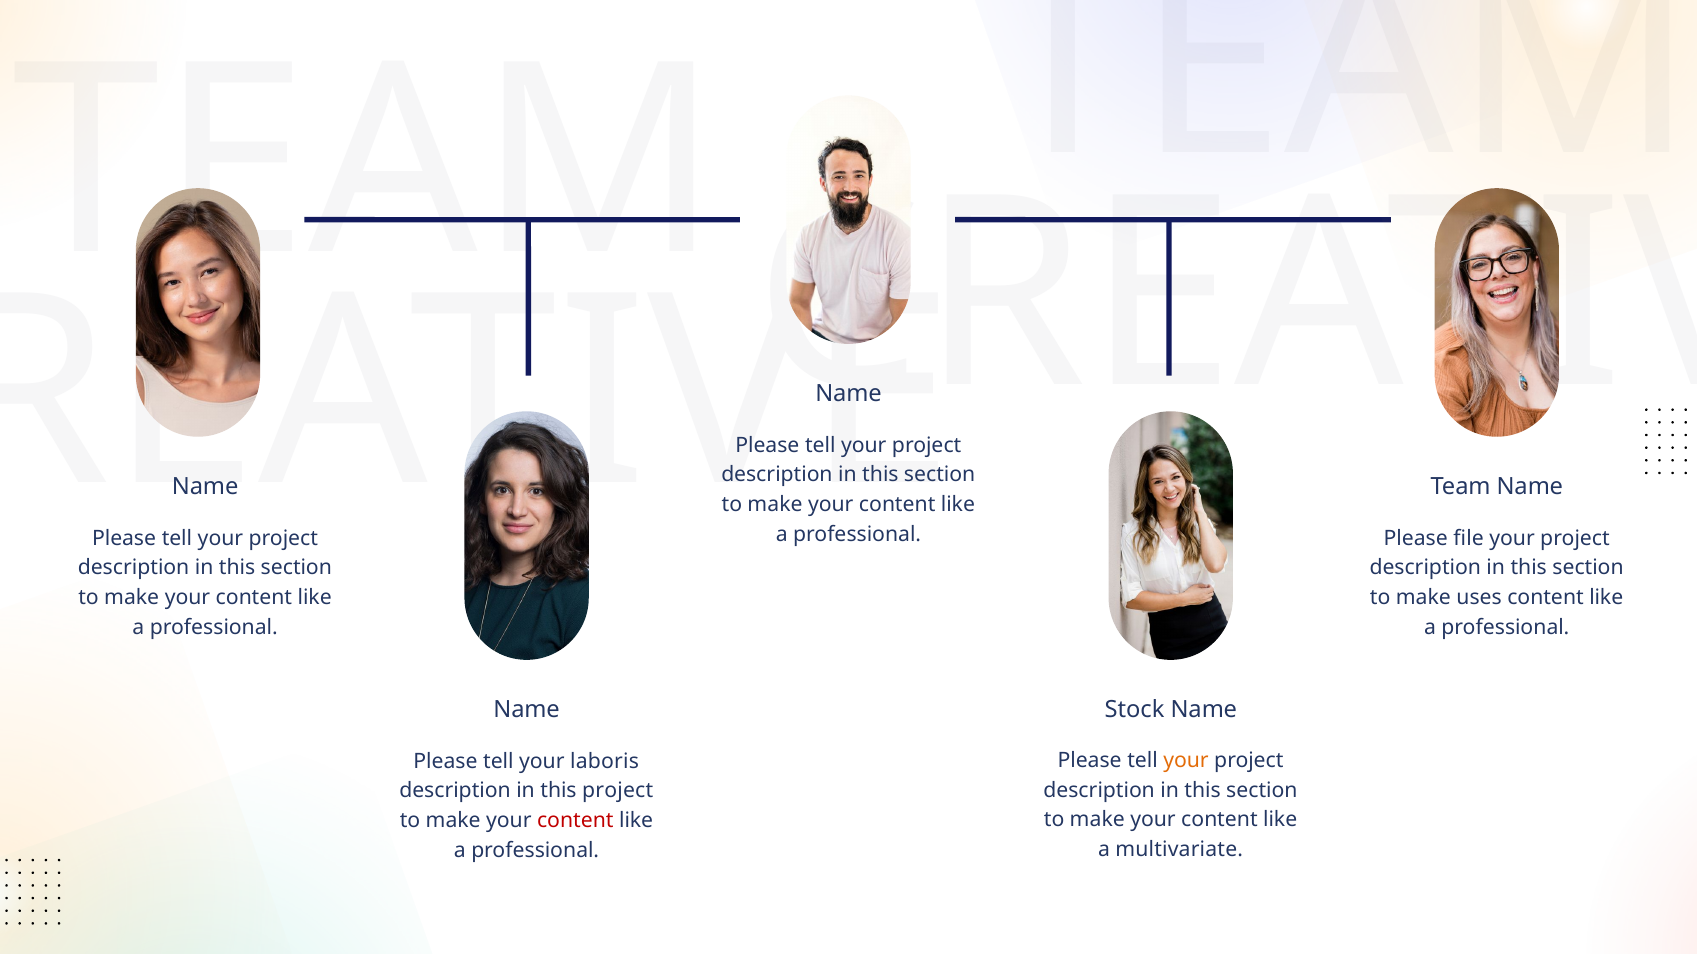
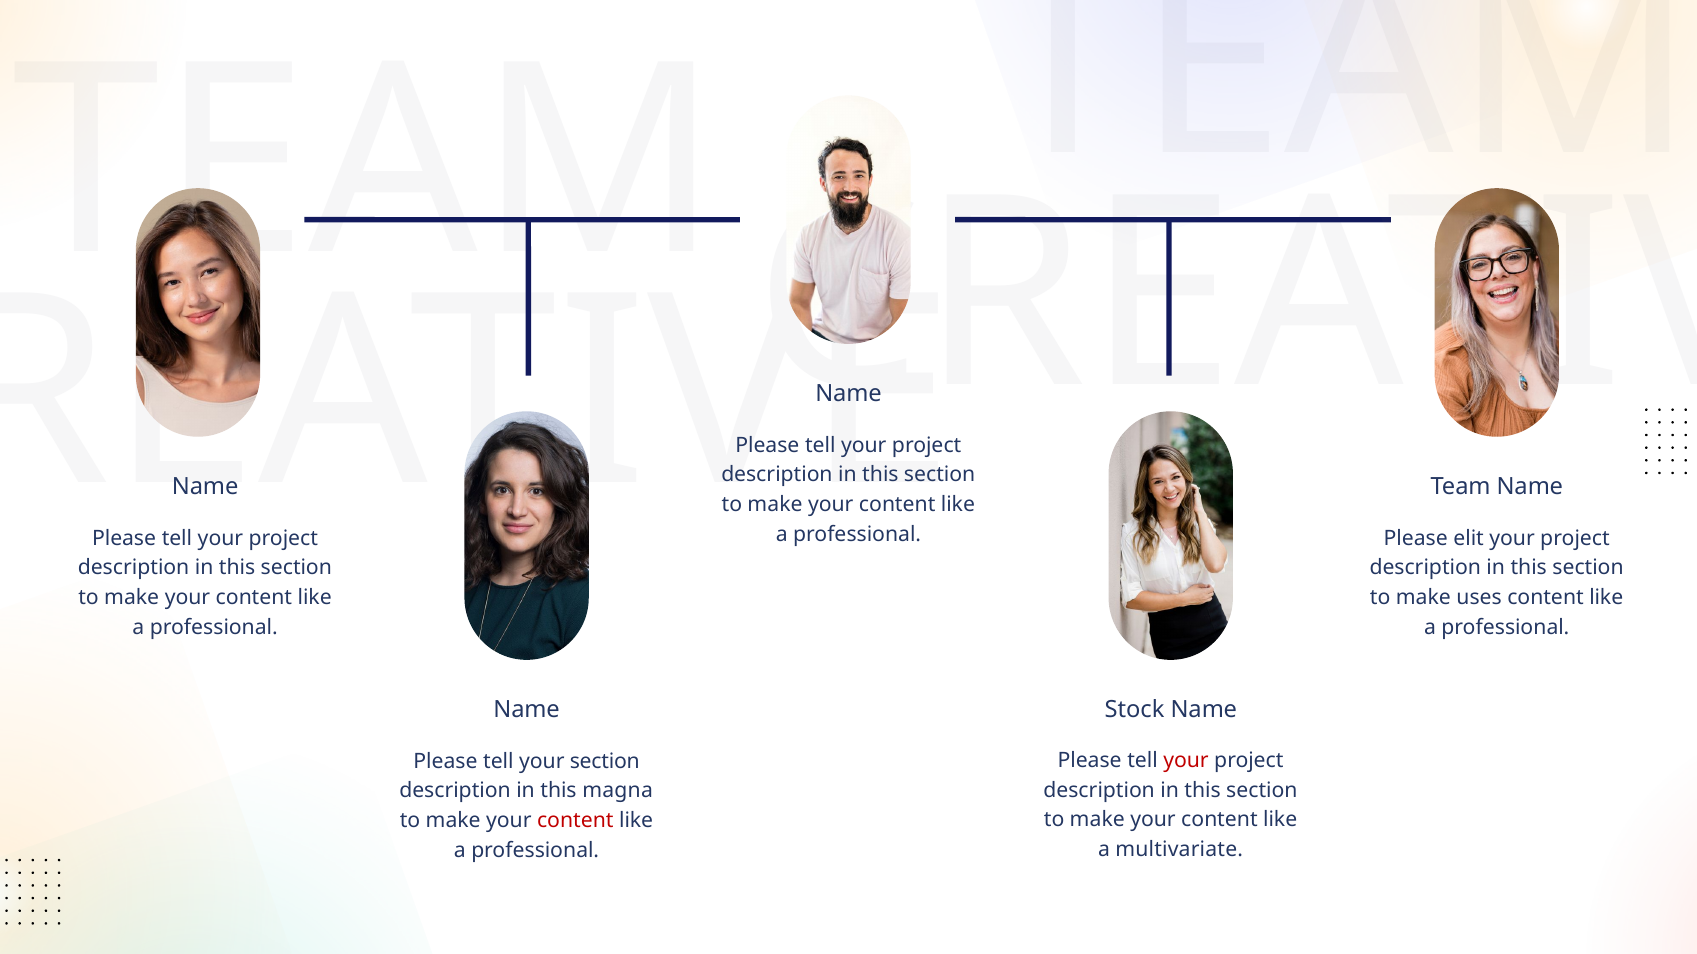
file: file -> elit
your at (1186, 761) colour: orange -> red
laboris at (605, 762): laboris -> section
this project: project -> magna
